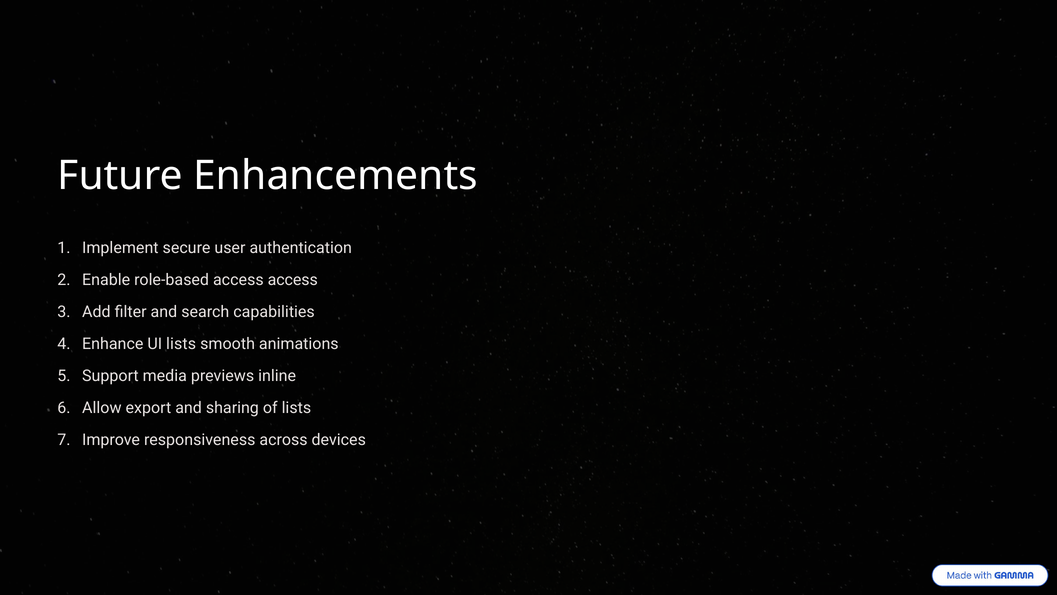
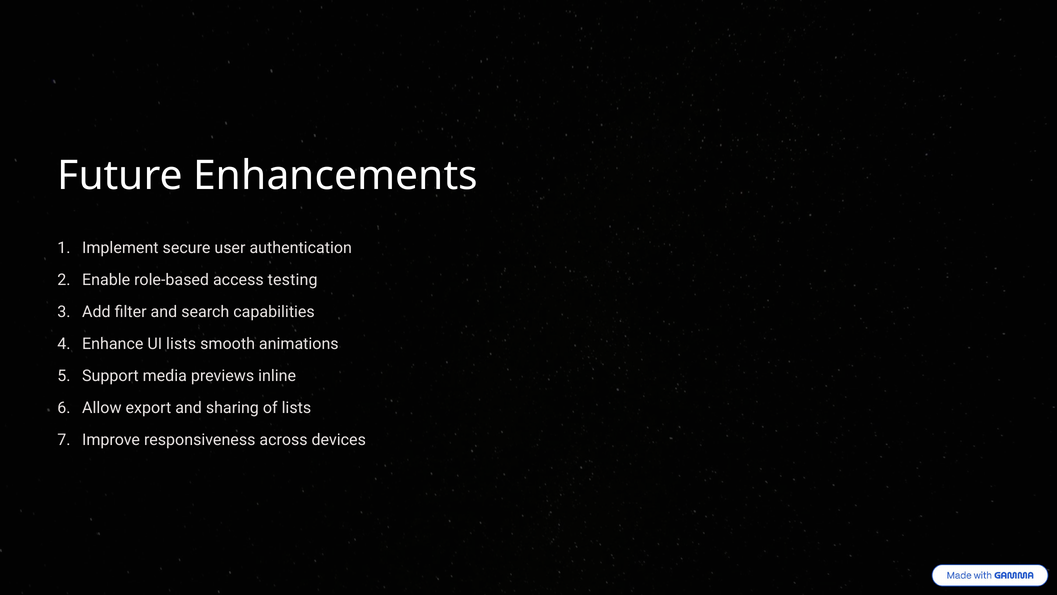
access access: access -> testing
